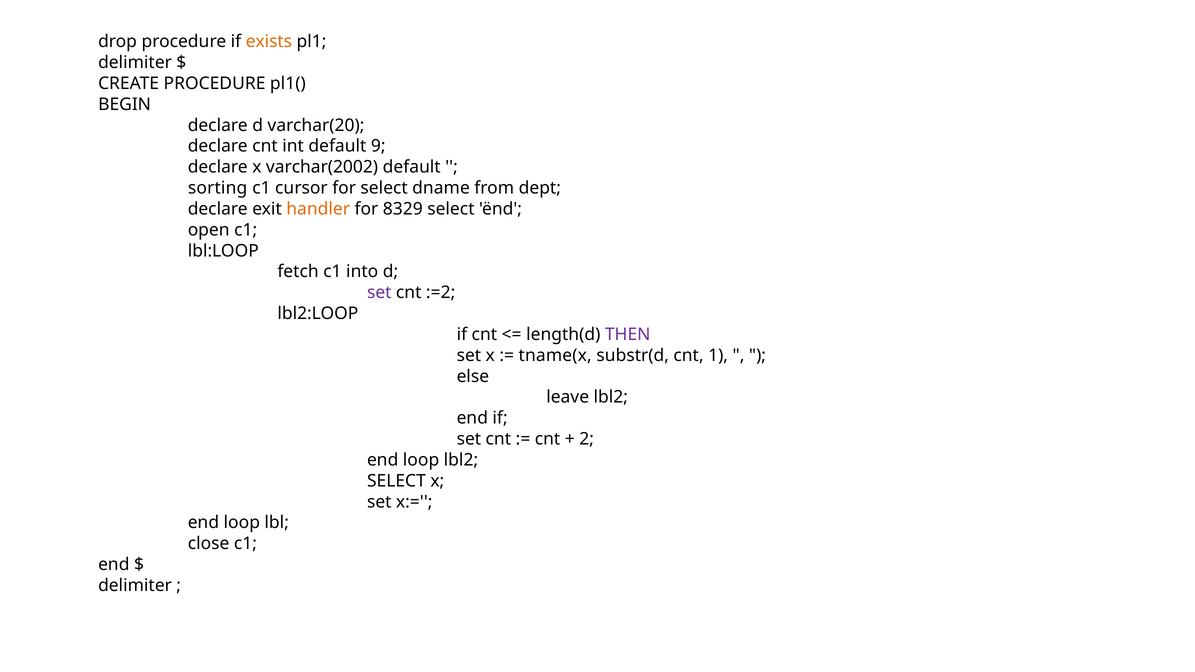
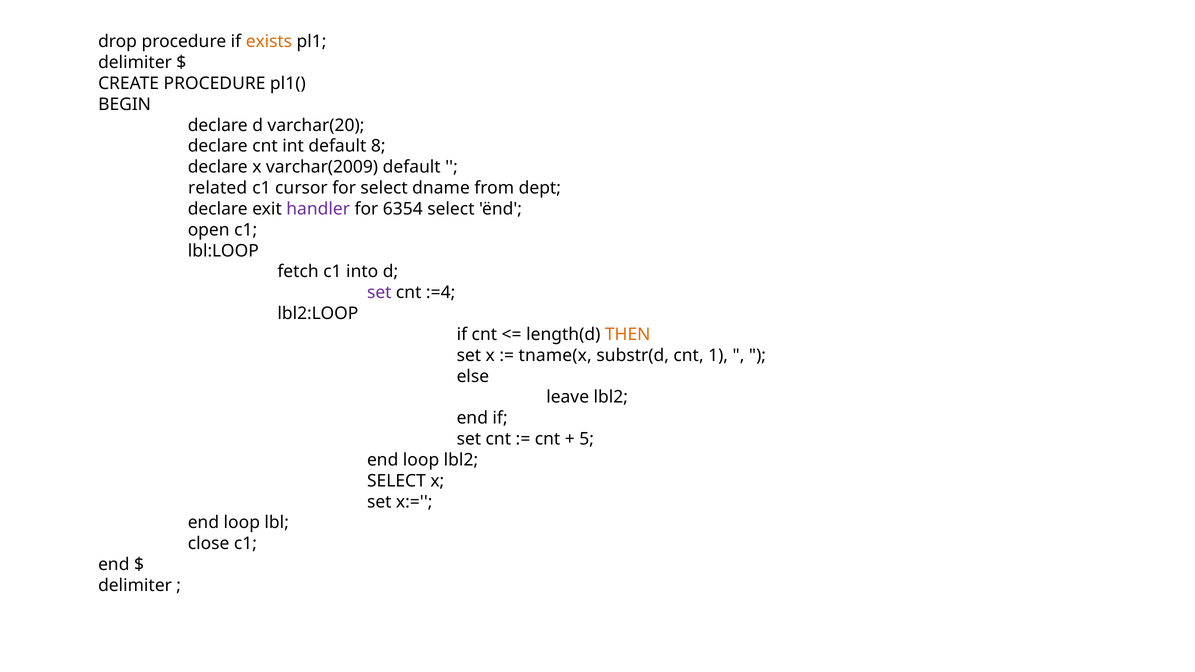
9: 9 -> 8
varchar(2002: varchar(2002 -> varchar(2009
sorting: sorting -> related
handler colour: orange -> purple
8329: 8329 -> 6354
:=2: :=2 -> :=4
THEN colour: purple -> orange
2: 2 -> 5
